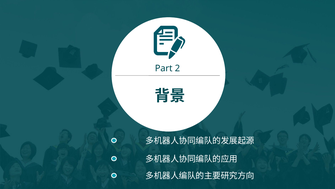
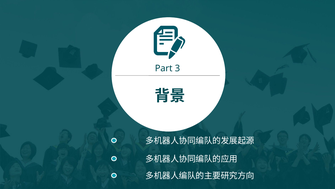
2: 2 -> 3
